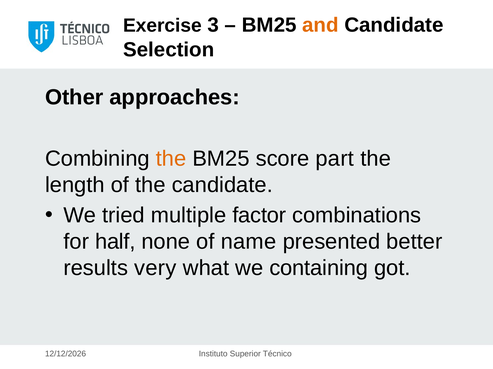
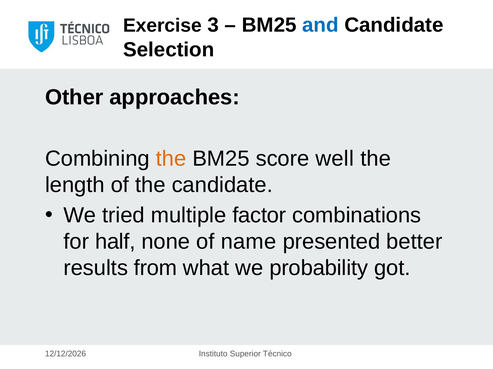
and colour: orange -> blue
part: part -> well
very: very -> from
containing: containing -> probability
